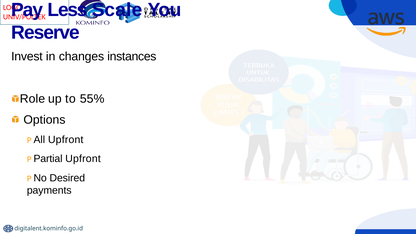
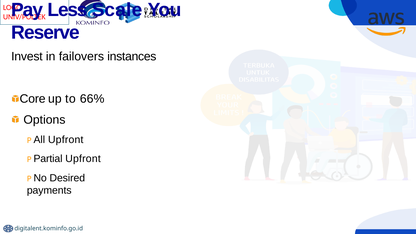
changes: changes -> failovers
Role: Role -> Core
55%: 55% -> 66%
